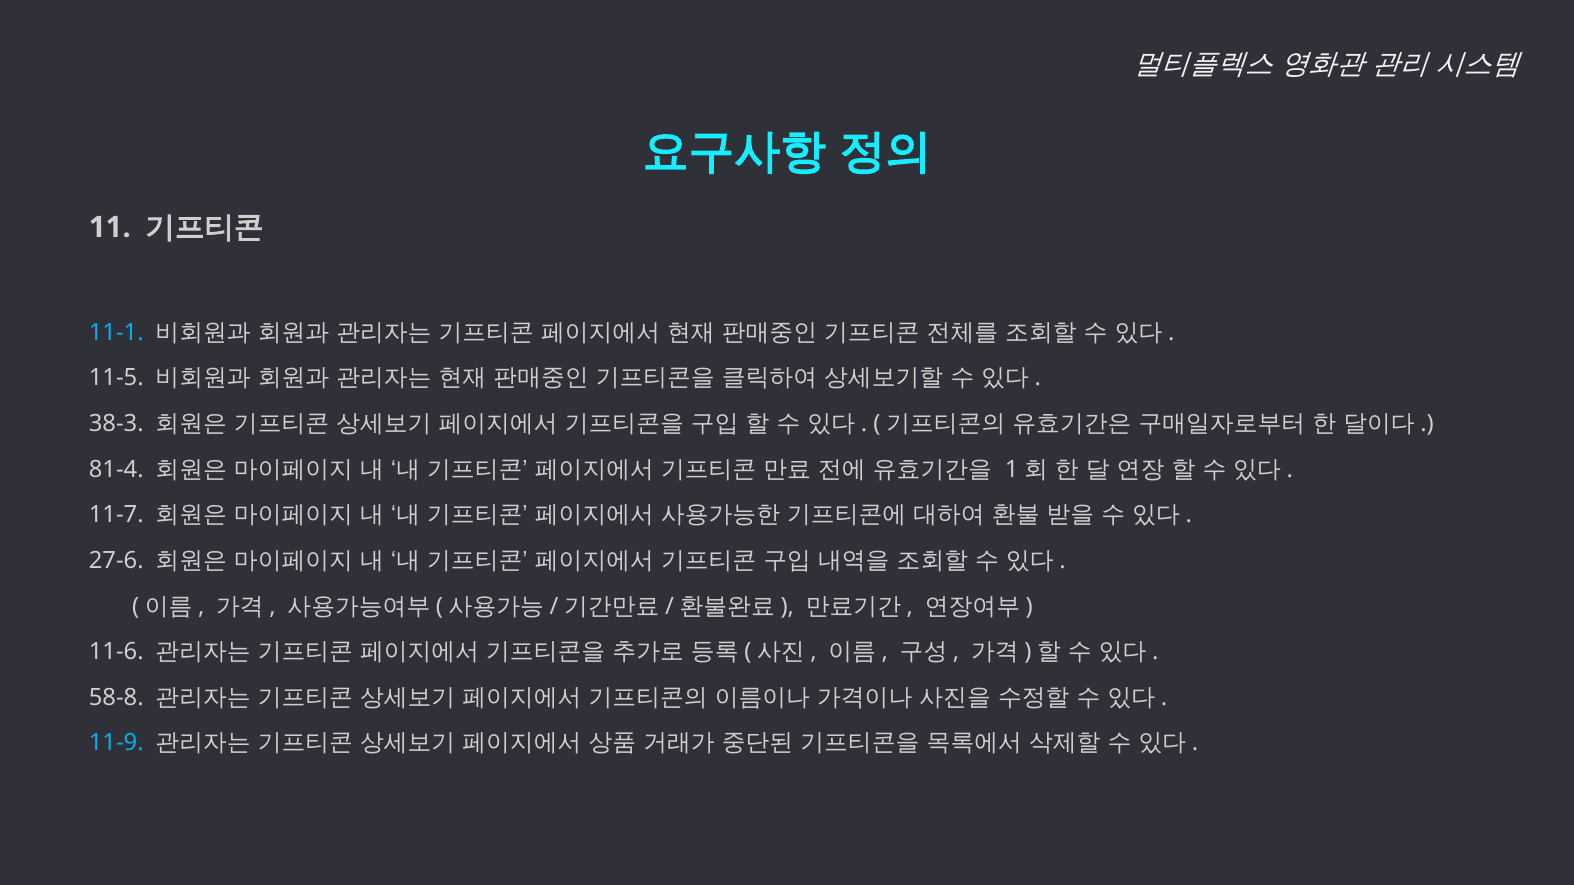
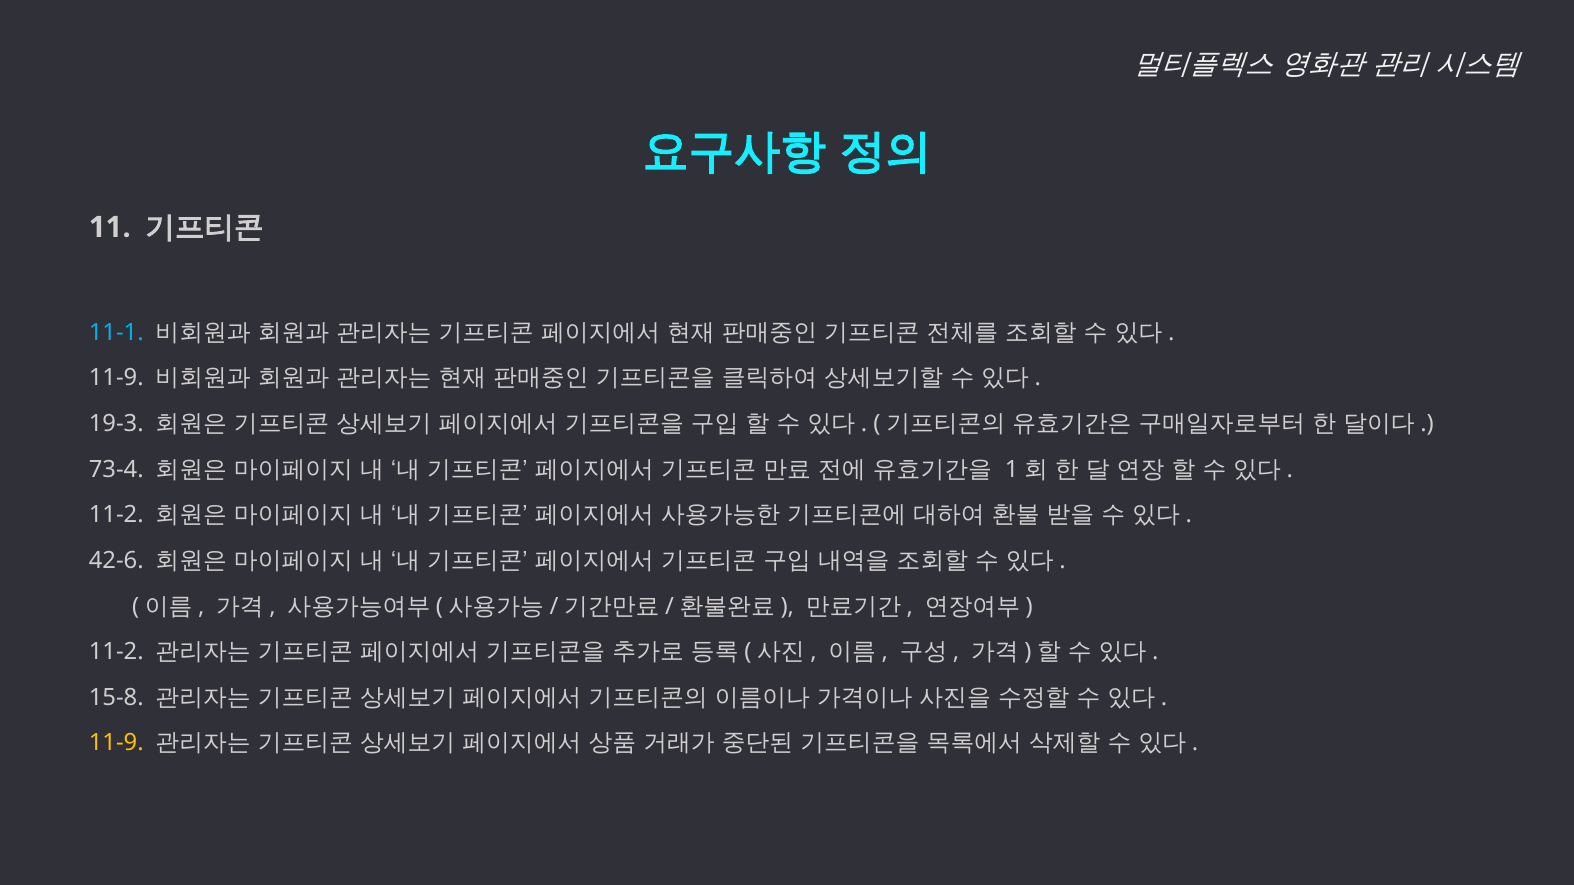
11-5 at (116, 378): 11-5 -> 11-9
38-3: 38-3 -> 19-3
81-4: 81-4 -> 73-4
11-7 at (116, 515): 11-7 -> 11-2
27-6: 27-6 -> 42-6
11-6 at (116, 652): 11-6 -> 11-2
58-8: 58-8 -> 15-8
11-9 at (116, 743) colour: light blue -> yellow
